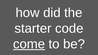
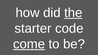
the underline: none -> present
